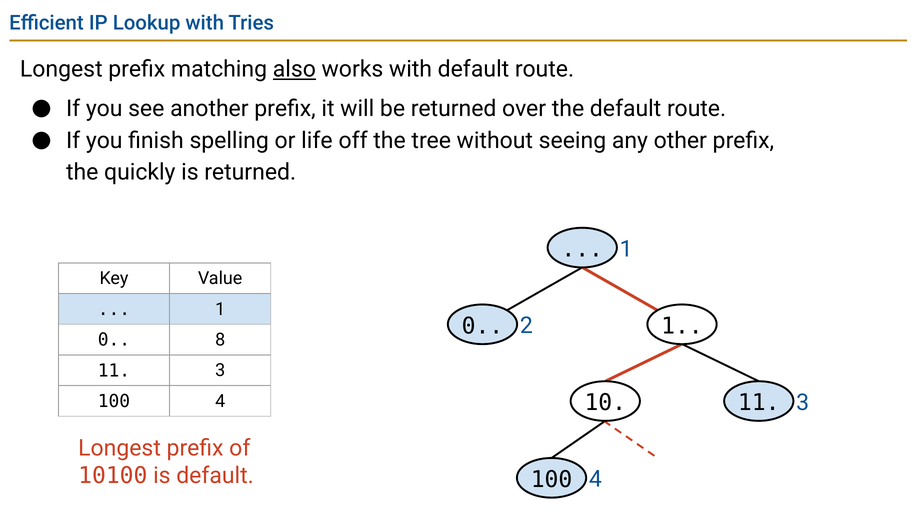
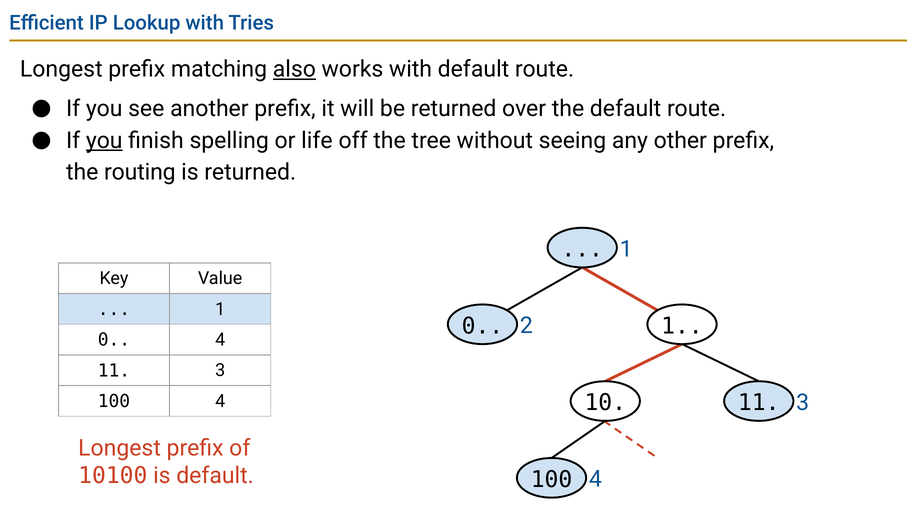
you at (104, 140) underline: none -> present
quickly: quickly -> routing
0 8: 8 -> 4
